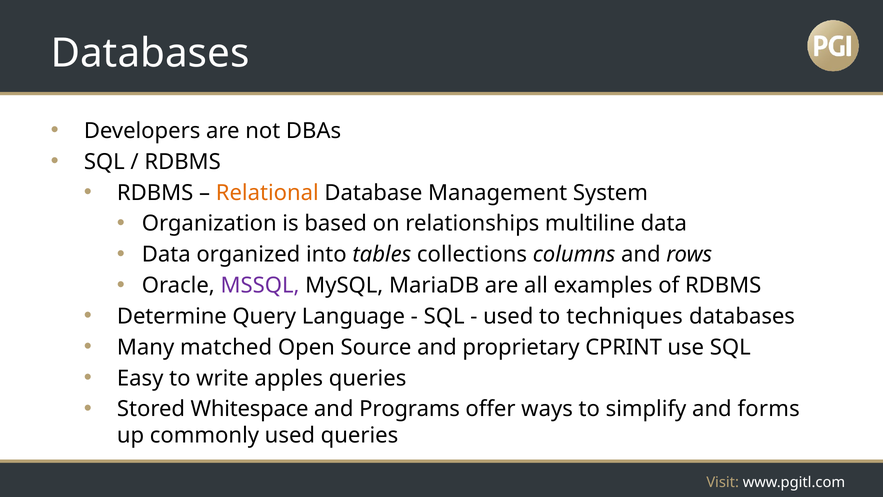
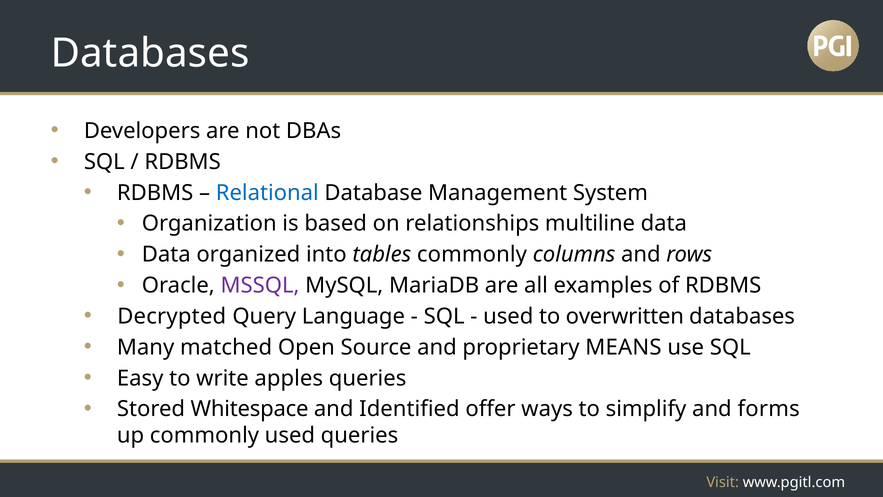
Relational colour: orange -> blue
tables collections: collections -> commonly
Determine: Determine -> Decrypted
techniques: techniques -> overwritten
CPRINT: CPRINT -> MEANS
Programs: Programs -> Identified
